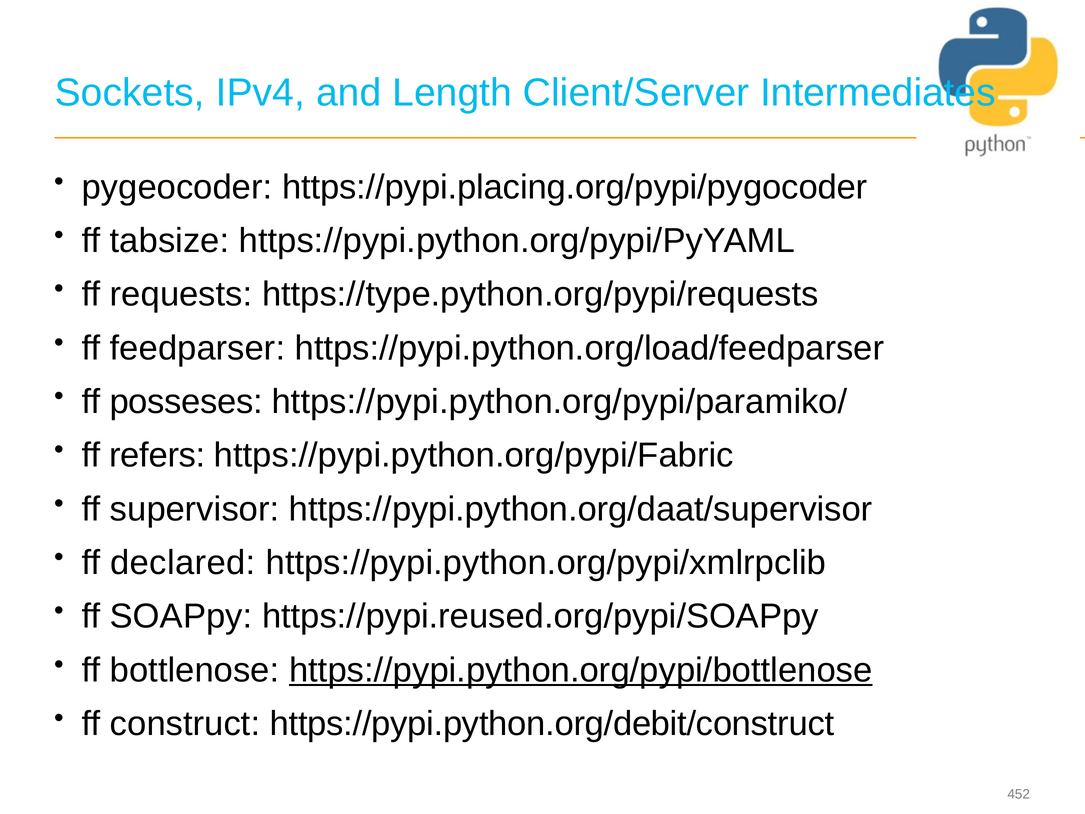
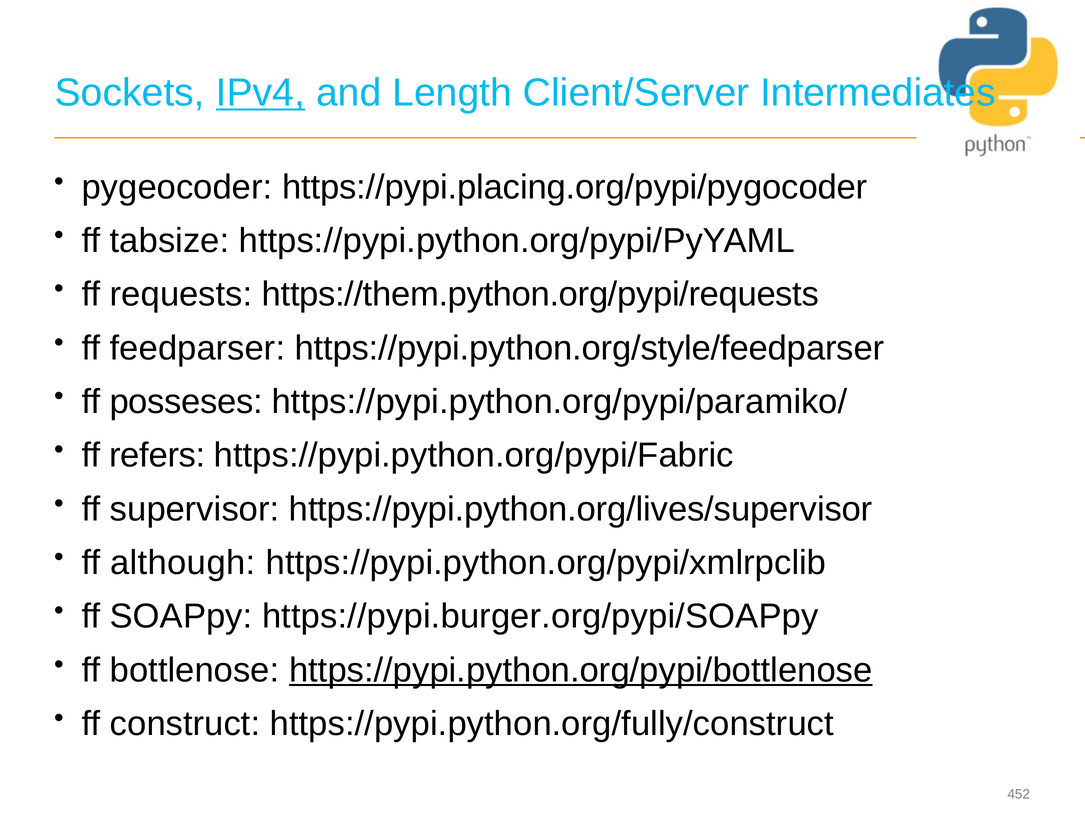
IPv4 underline: none -> present
https://type.python.org/pypi/requests: https://type.python.org/pypi/requests -> https://them.python.org/pypi/requests
https://pypi.python.org/load/feedparser: https://pypi.python.org/load/feedparser -> https://pypi.python.org/style/feedparser
https://pypi.python.org/daat/supervisor: https://pypi.python.org/daat/supervisor -> https://pypi.python.org/lives/supervisor
declared: declared -> although
https://pypi.reused.org/pypi/SOAPpy: https://pypi.reused.org/pypi/SOAPpy -> https://pypi.burger.org/pypi/SOAPpy
https://pypi.python.org/debit/construct: https://pypi.python.org/debit/construct -> https://pypi.python.org/fully/construct
